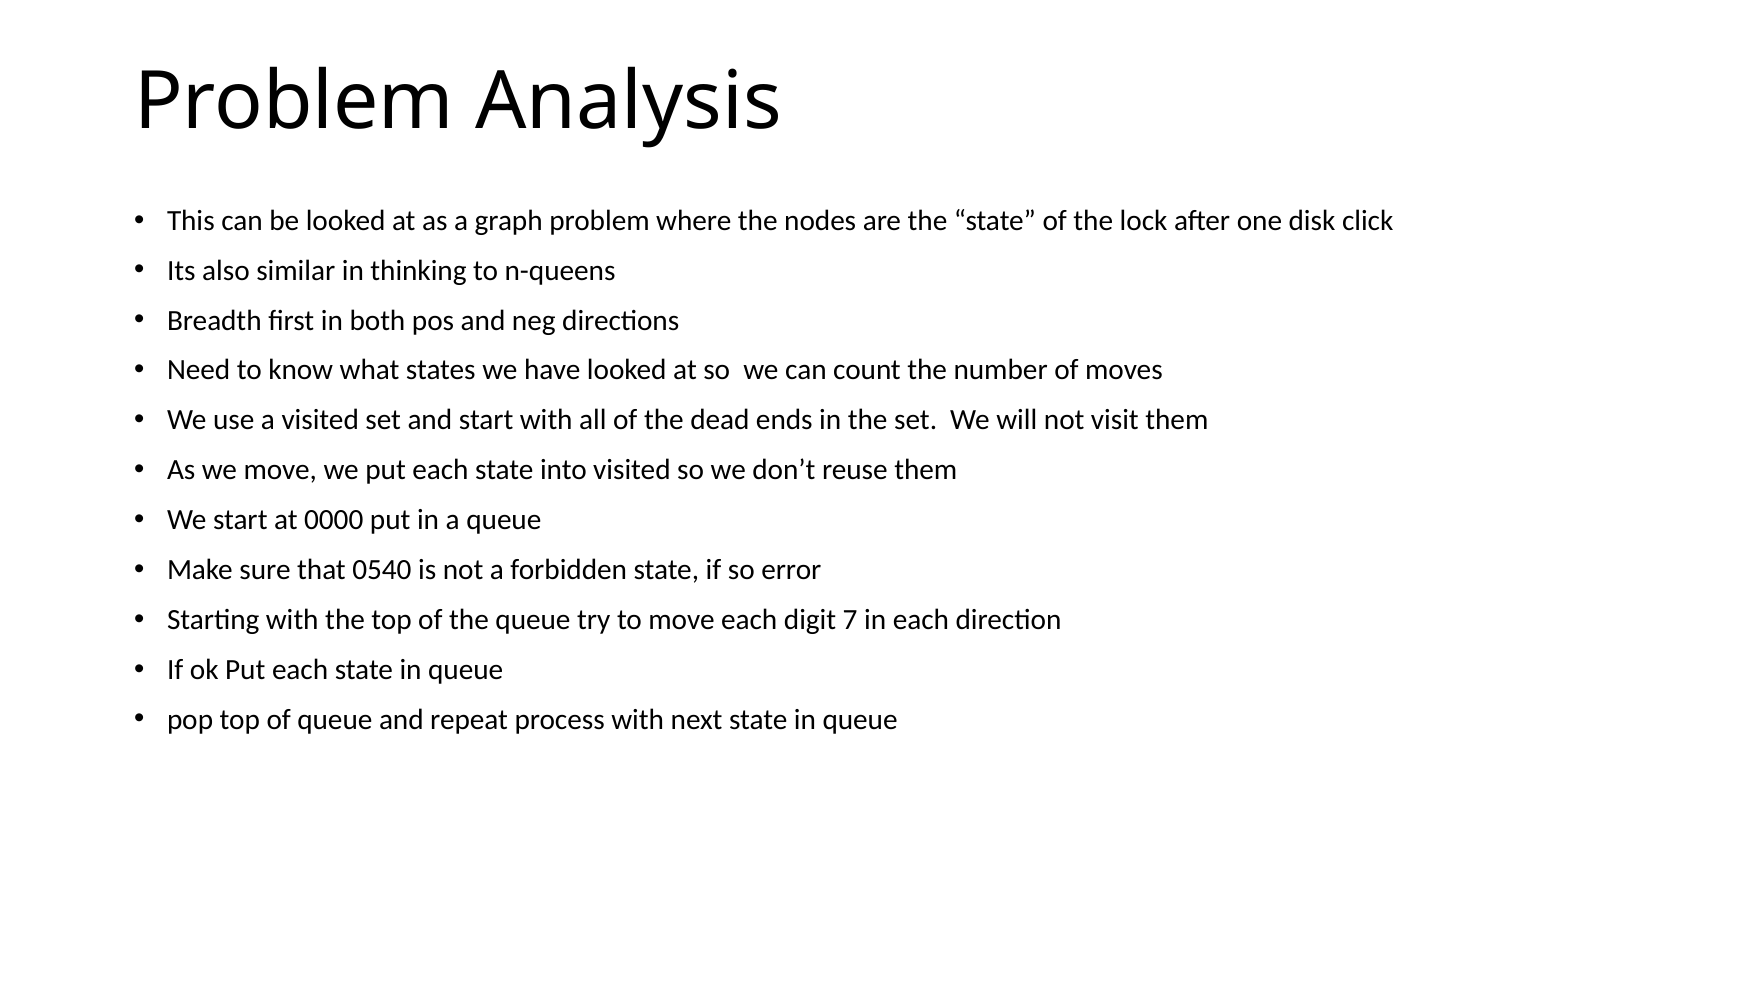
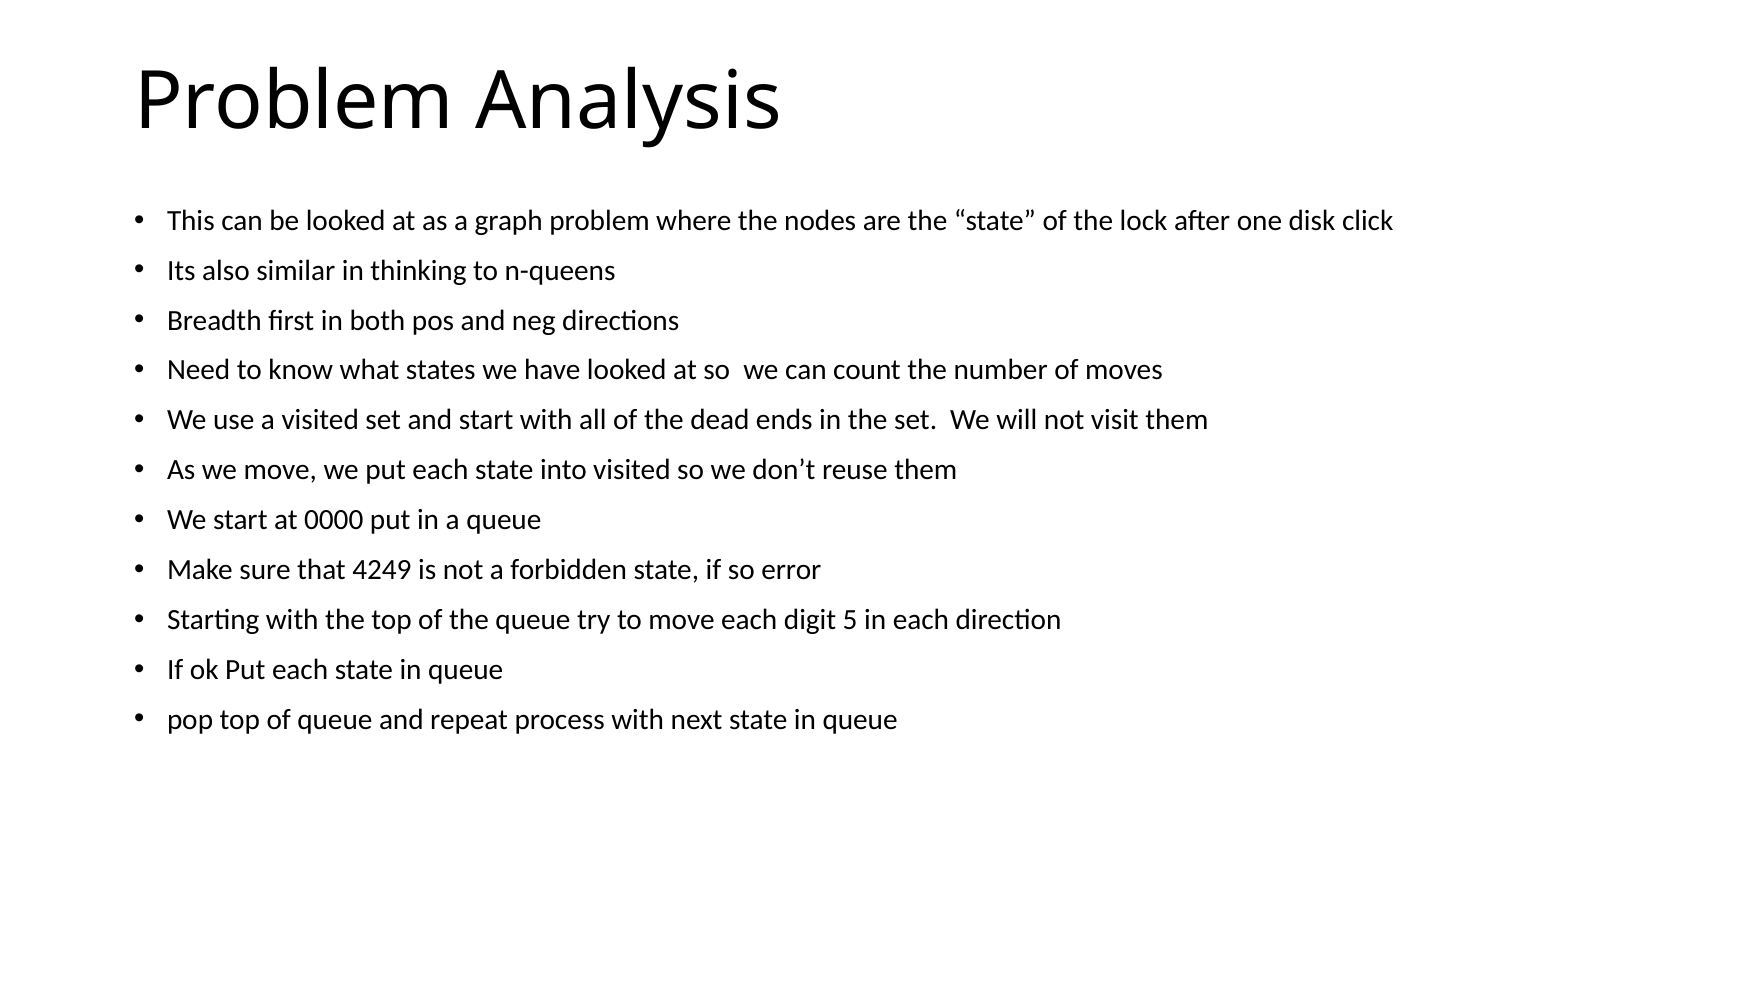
0540: 0540 -> 4249
7: 7 -> 5
